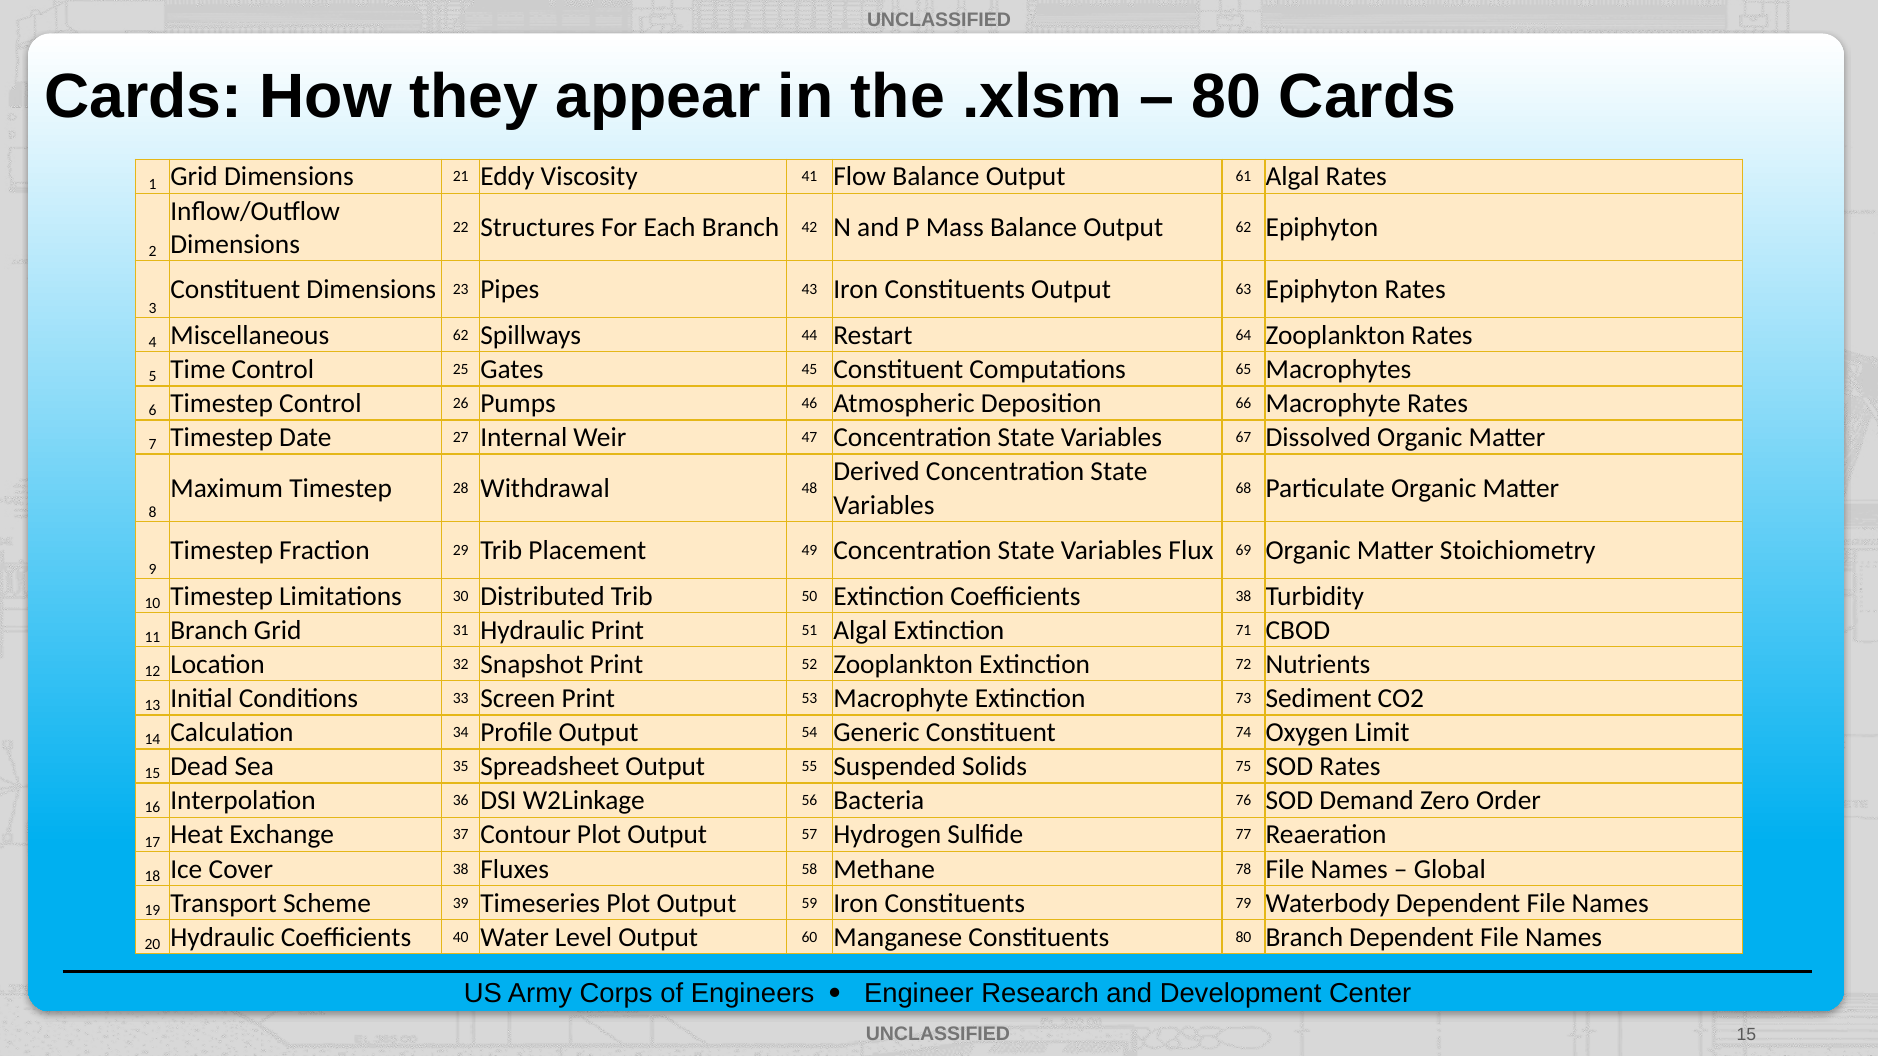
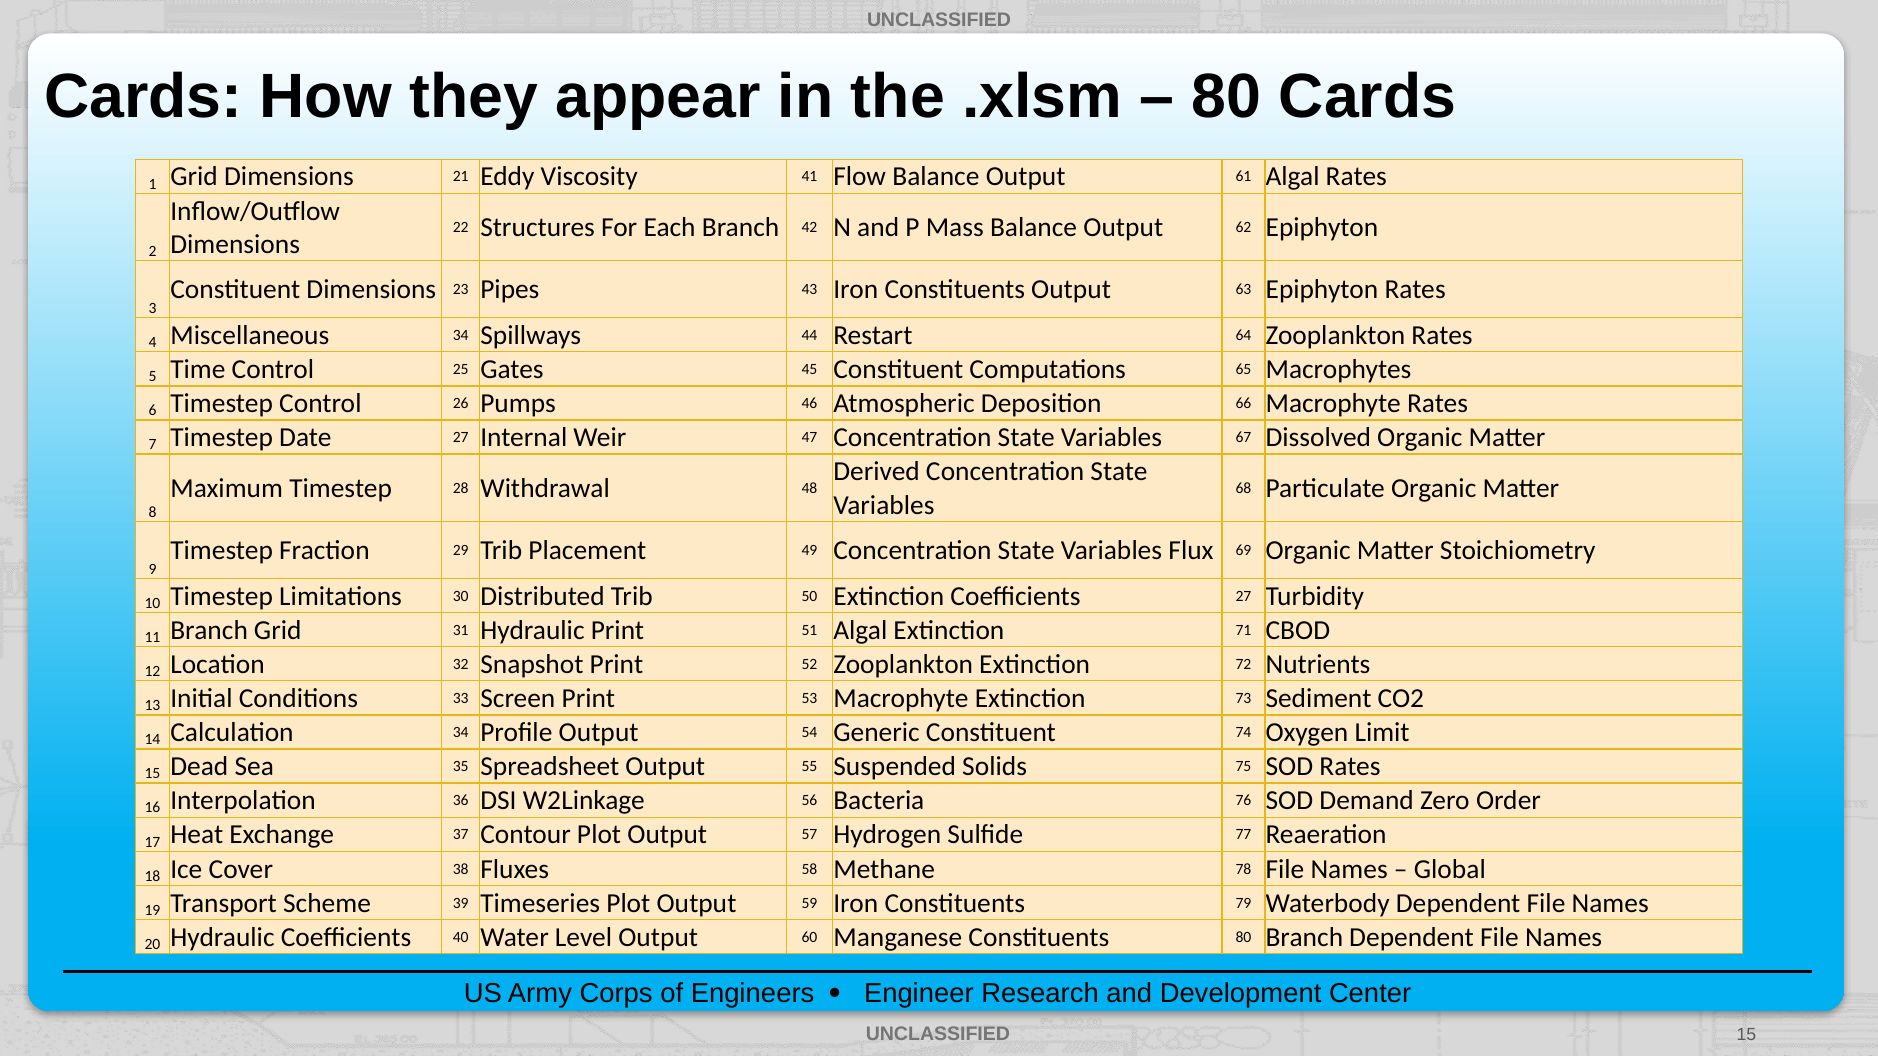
Miscellaneous 62: 62 -> 34
Coefficients 38: 38 -> 27
